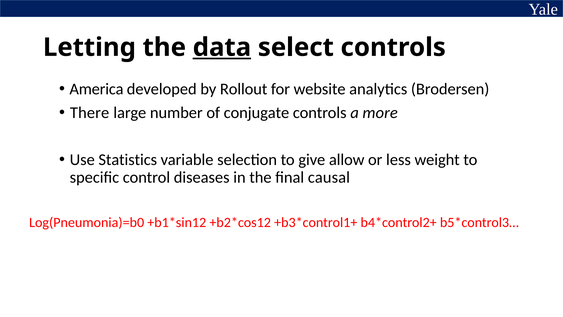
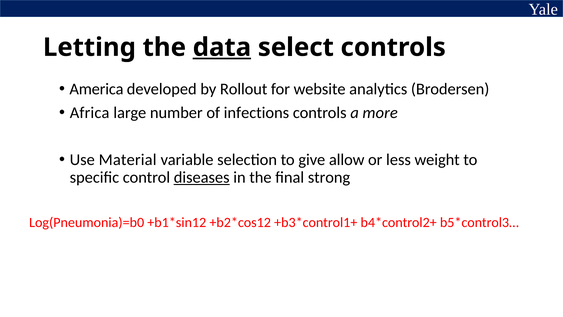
There: There -> Africa
conjugate: conjugate -> infections
Statistics: Statistics -> Material
diseases underline: none -> present
causal: causal -> strong
